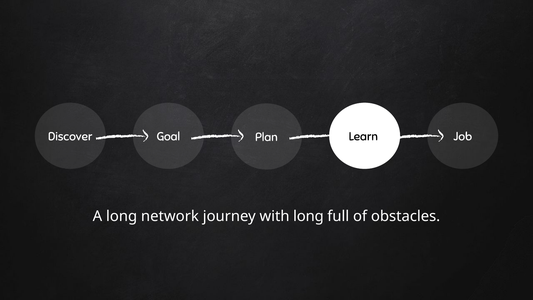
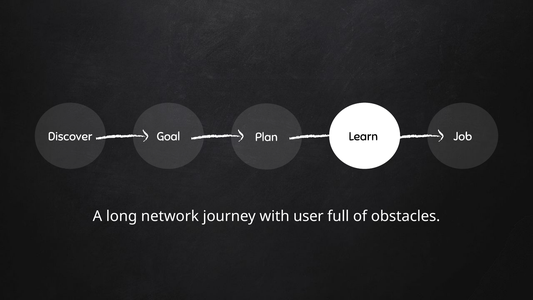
with long: long -> user
